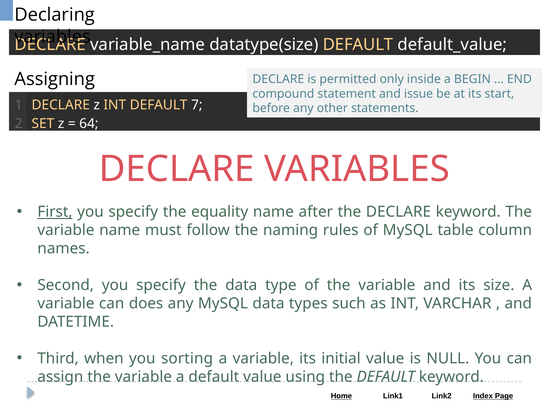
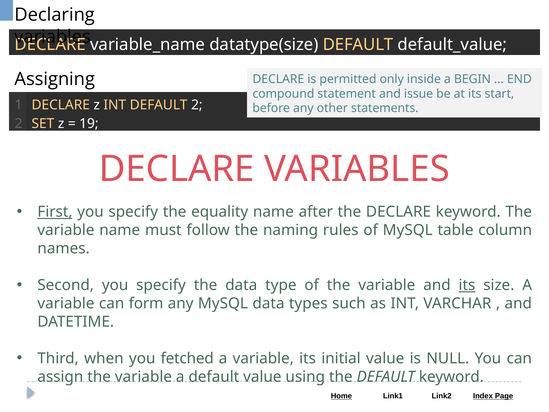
DEFAULT 7: 7 -> 2
64: 64 -> 19
its at (467, 285) underline: none -> present
does: does -> form
sorting: sorting -> fetched
